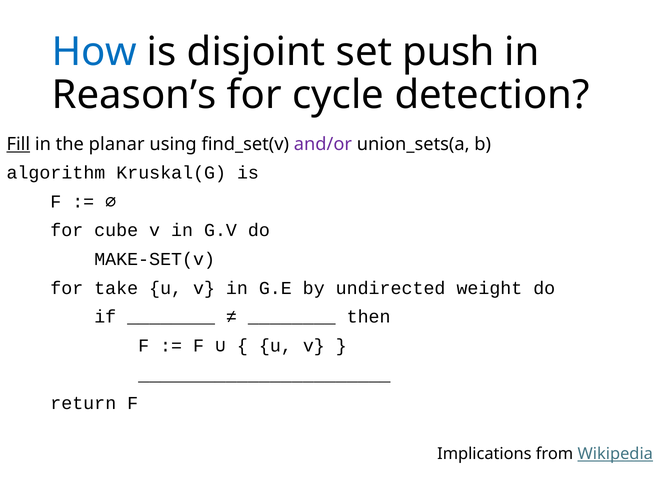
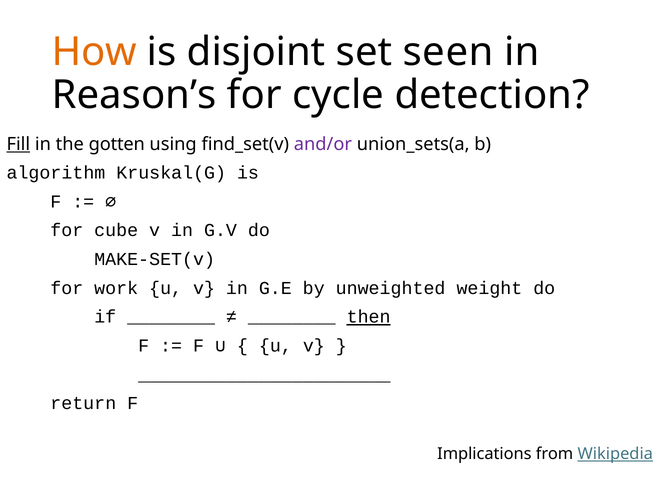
How colour: blue -> orange
push: push -> seen
planar: planar -> gotten
take: take -> work
undirected: undirected -> unweighted
then underline: none -> present
